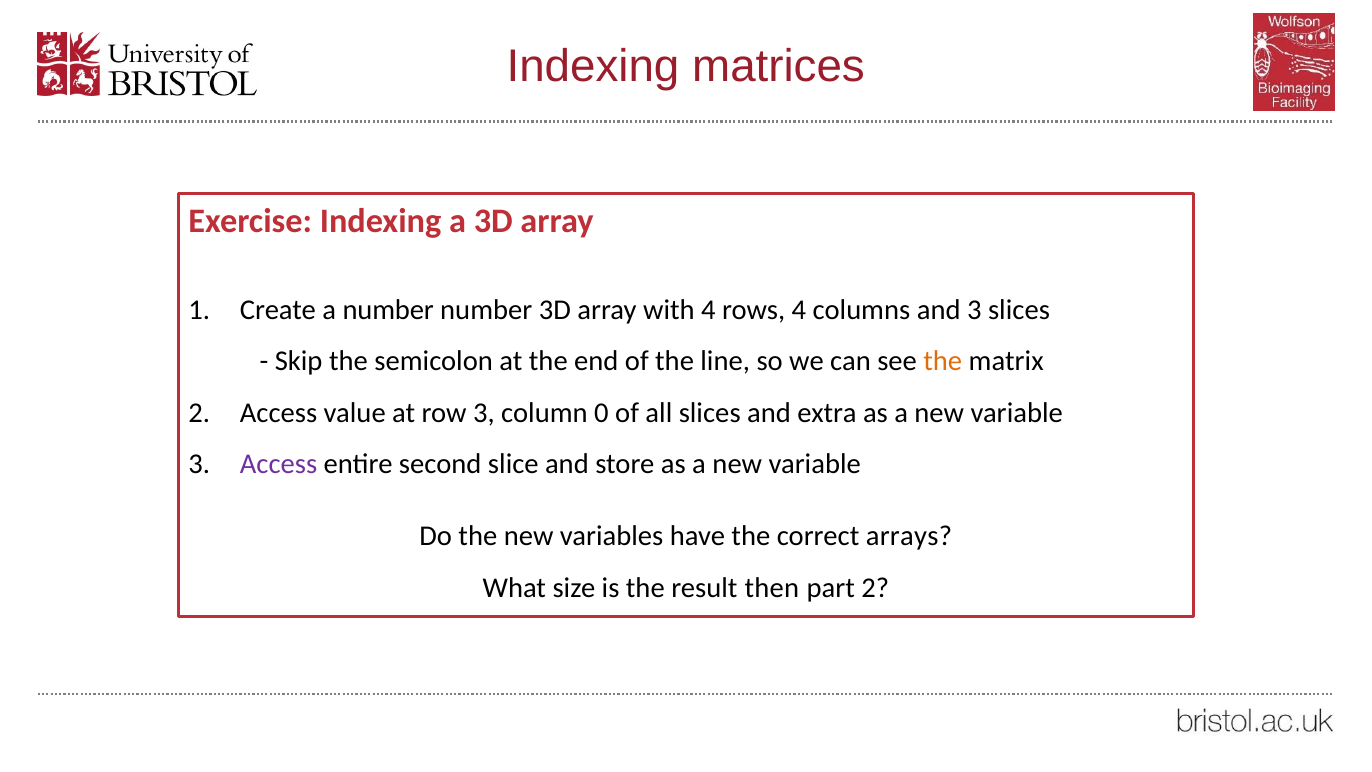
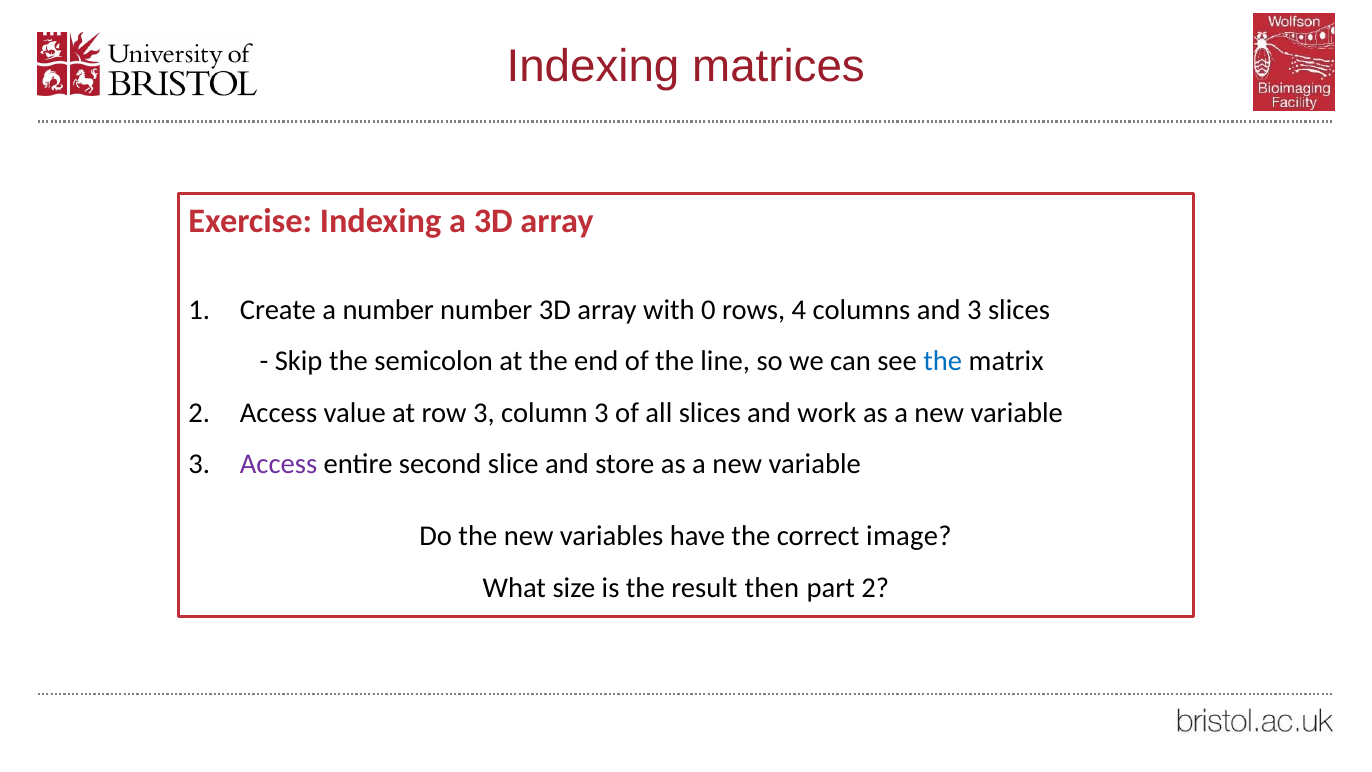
with 4: 4 -> 0
the at (943, 361) colour: orange -> blue
column 0: 0 -> 3
extra: extra -> work
arrays: arrays -> image
